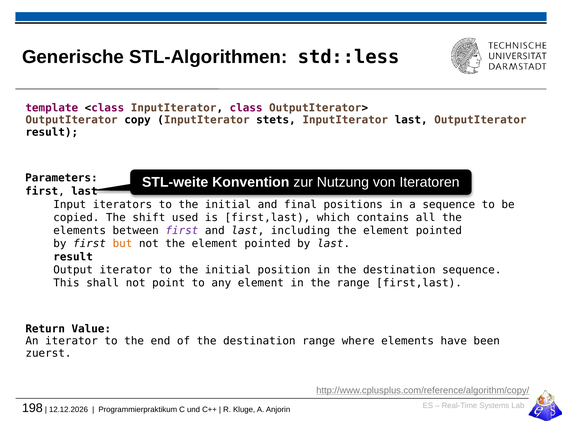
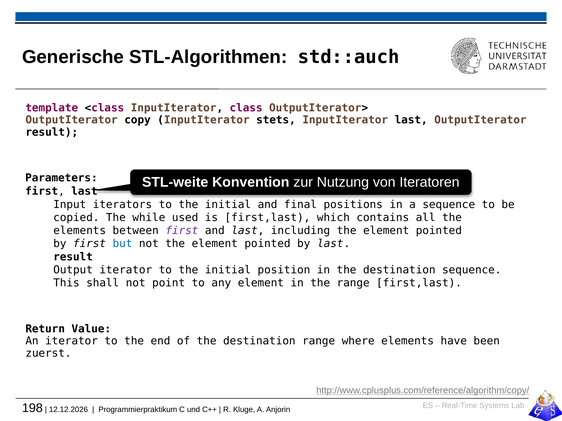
std::less: std::less -> std::auch
shift: shift -> while
but colour: orange -> blue
